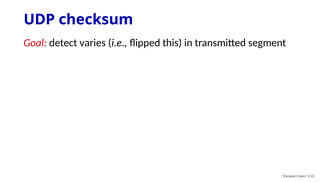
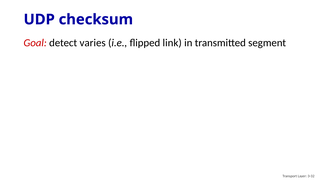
this: this -> link
